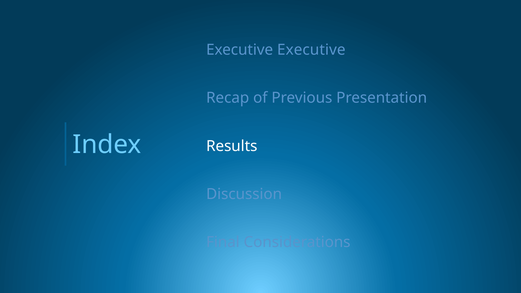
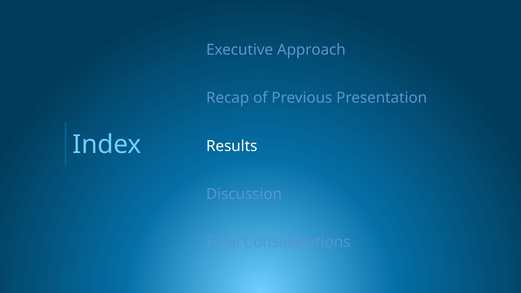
Executive Executive: Executive -> Approach
